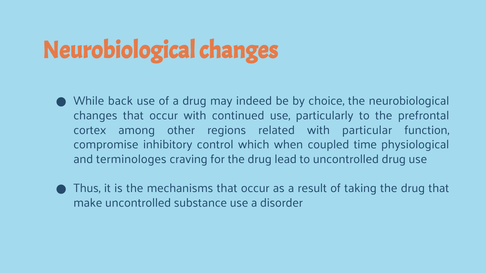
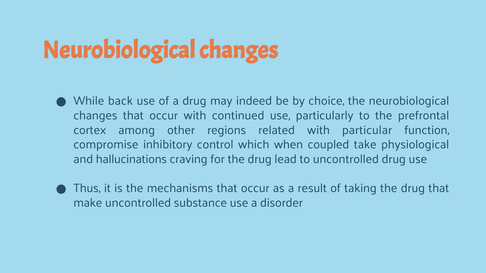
time: time -> take
terminologes: terminologes -> hallucinations
